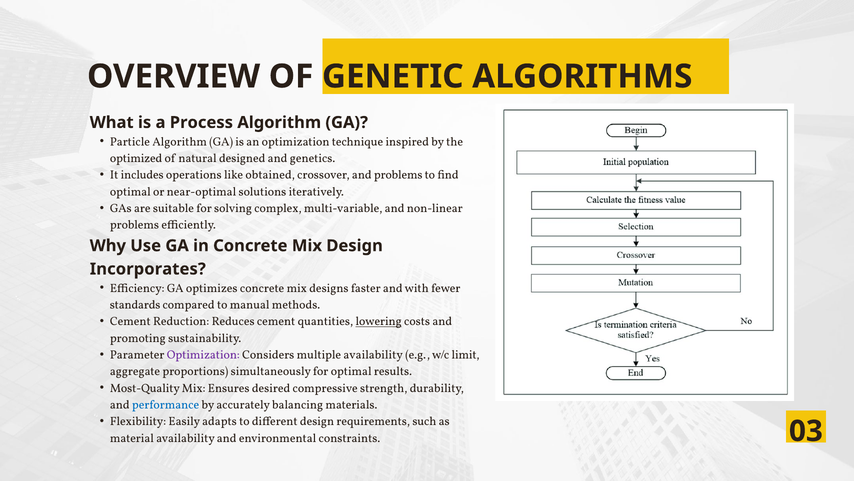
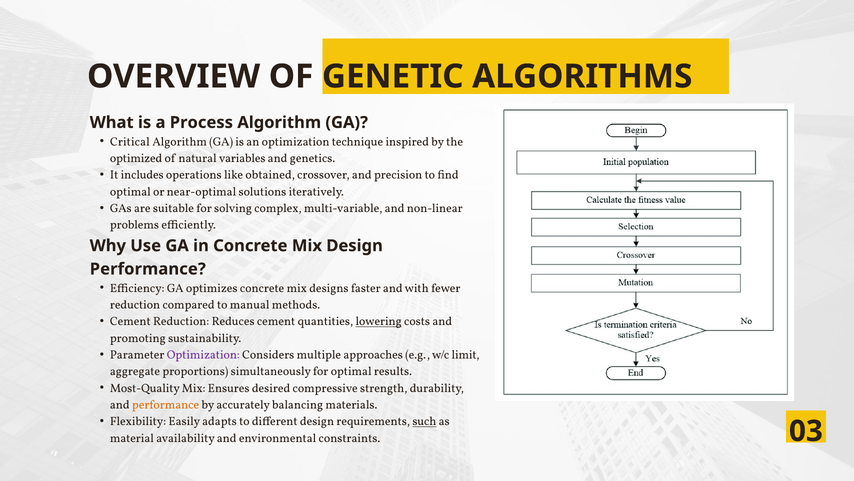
Particle: Particle -> Critical
designed: designed -> variables
and problems: problems -> precision
Incorporates at (148, 269): Incorporates -> Performance
standards at (135, 304): standards -> reduction
multiple availability: availability -> approaches
performance at (166, 404) colour: blue -> orange
such underline: none -> present
